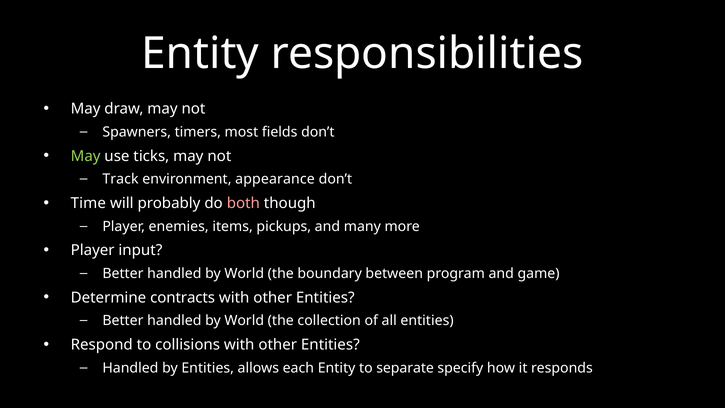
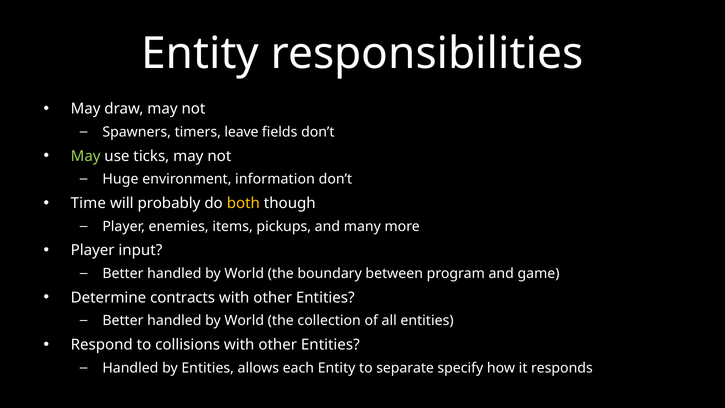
most: most -> leave
Track: Track -> Huge
appearance: appearance -> information
both colour: pink -> yellow
